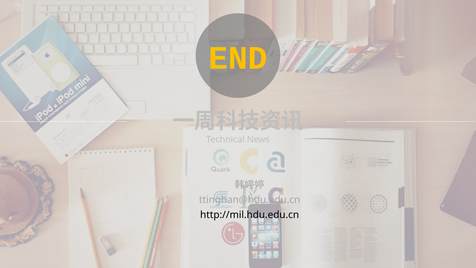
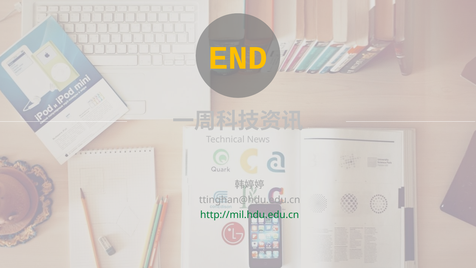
http://mil.hdu.edu.cn colour: black -> green
